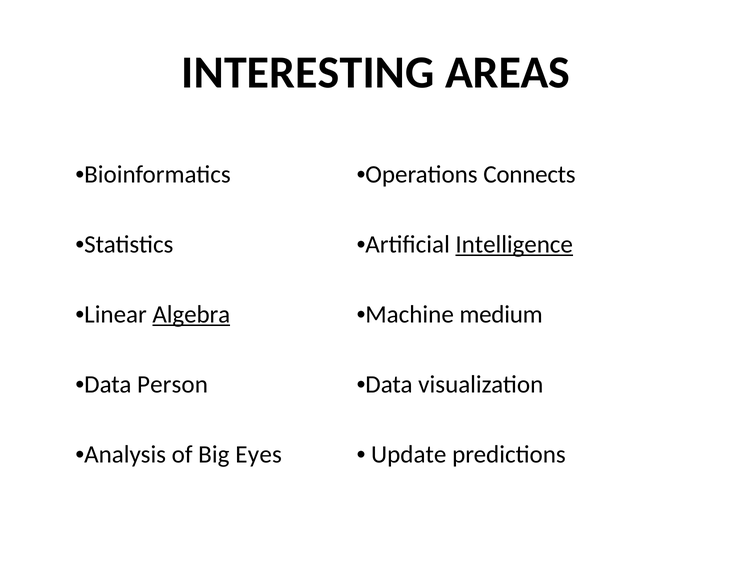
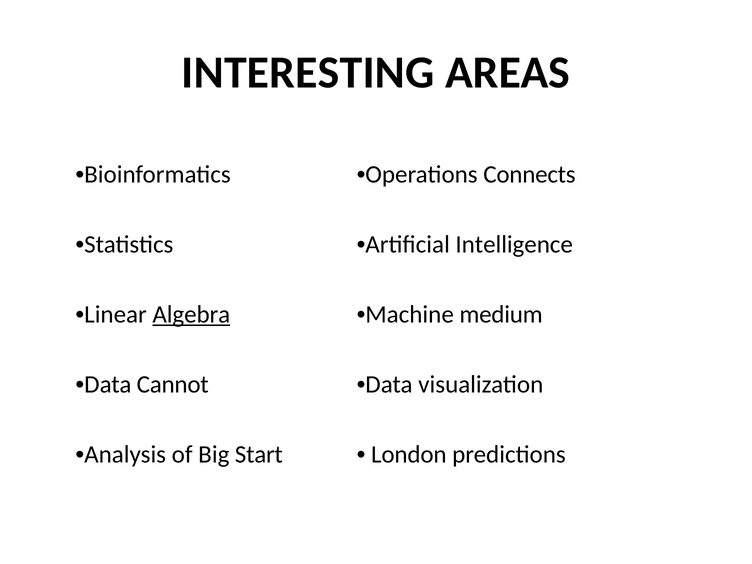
Intelligence underline: present -> none
Person: Person -> Cannot
Eyes: Eyes -> Start
Update: Update -> London
